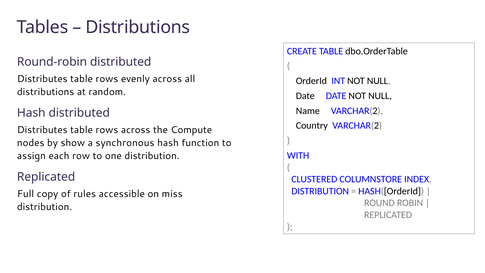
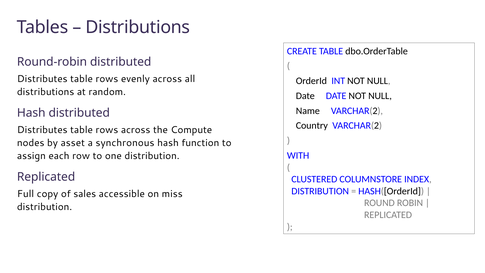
show: show -> asset
rules: rules -> sales
